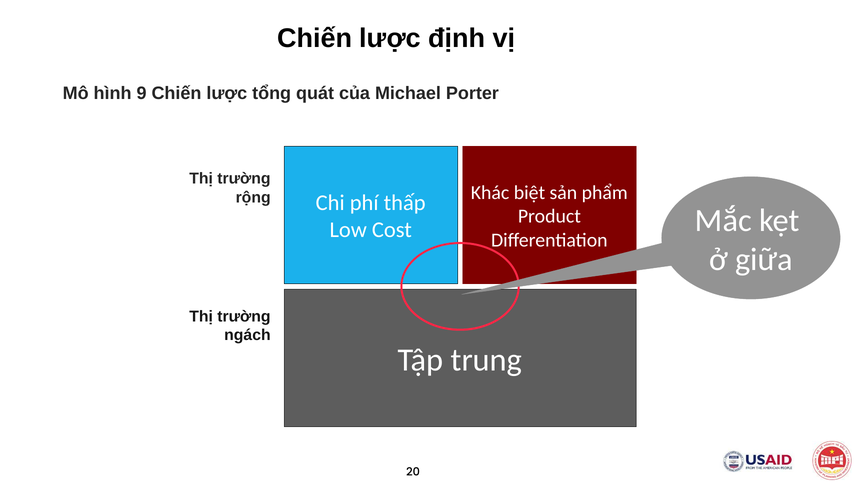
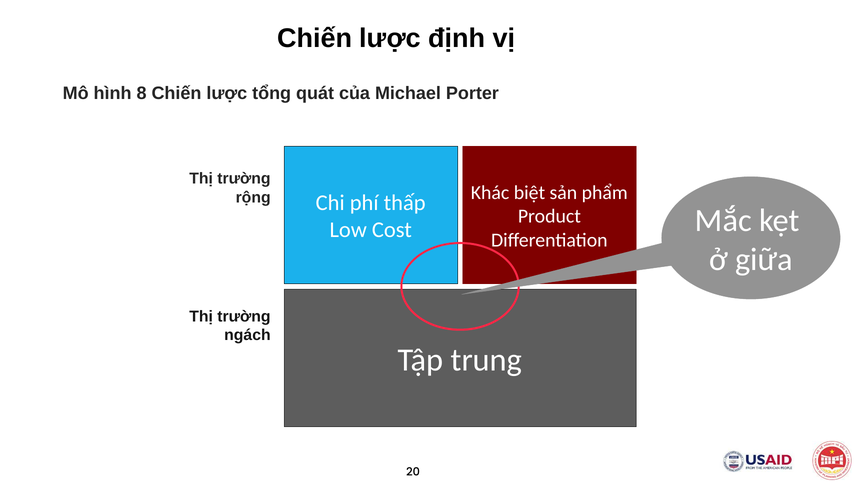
9: 9 -> 8
